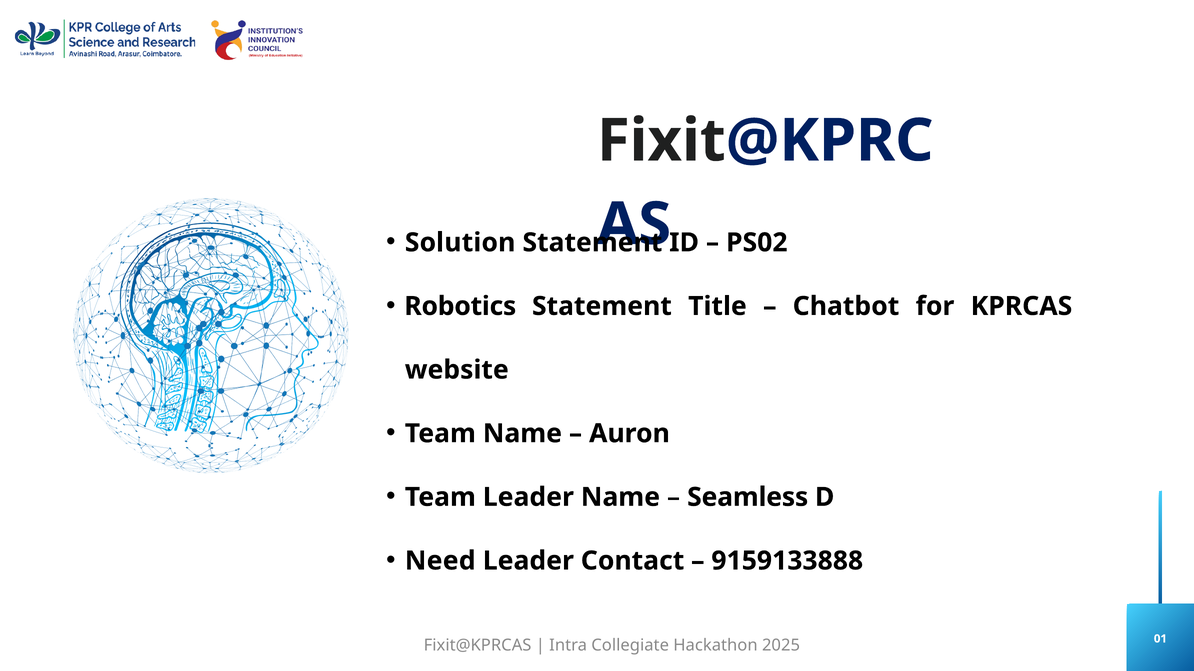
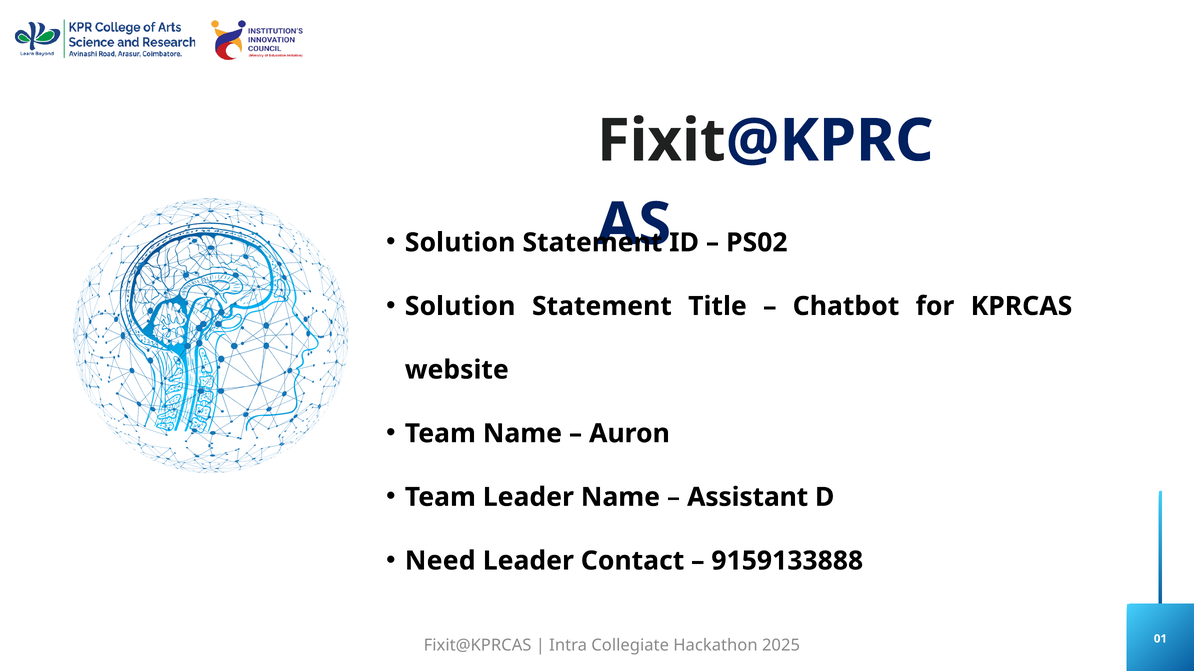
Robotics at (460, 307): Robotics -> Solution
Seamless: Seamless -> Assistant
